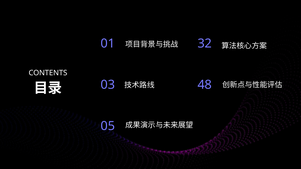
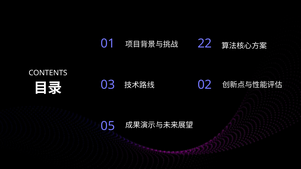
32: 32 -> 22
48: 48 -> 02
